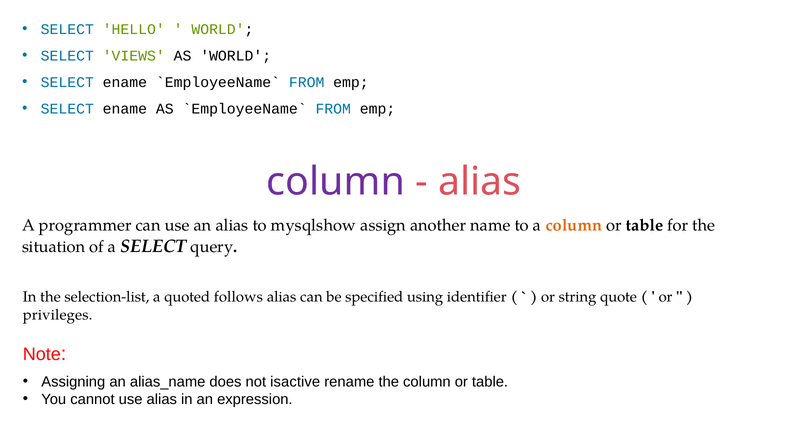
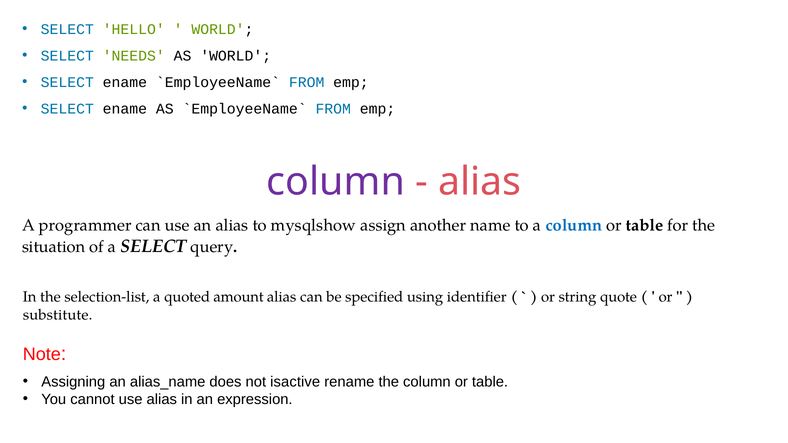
VIEWS: VIEWS -> NEEDS
column at (574, 226) colour: orange -> blue
follows: follows -> amount
privileges: privileges -> substitute
